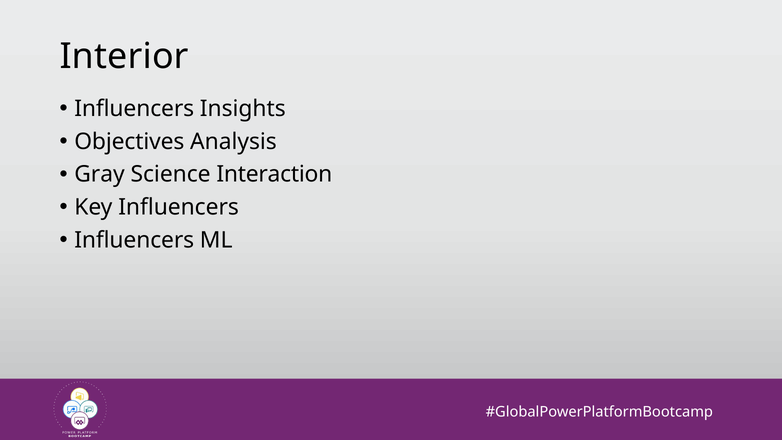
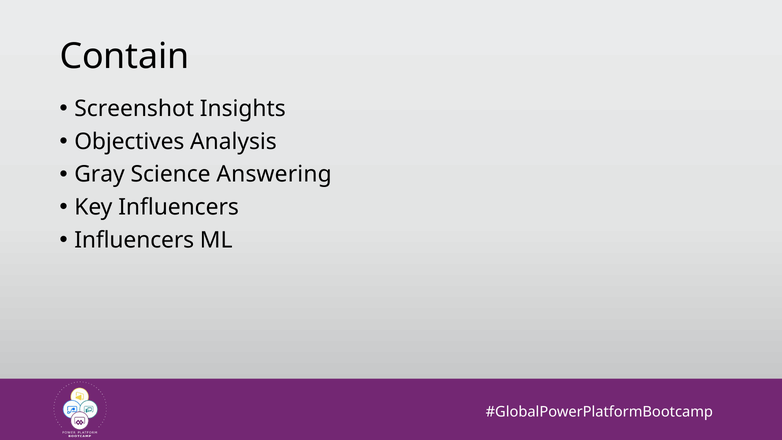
Interior: Interior -> Contain
Influencers at (134, 109): Influencers -> Screenshot
Interaction: Interaction -> Answering
